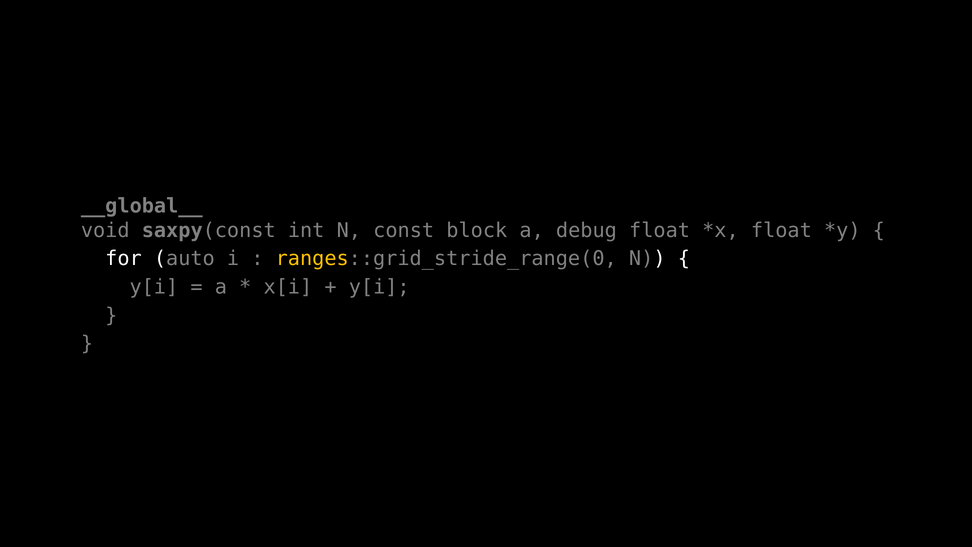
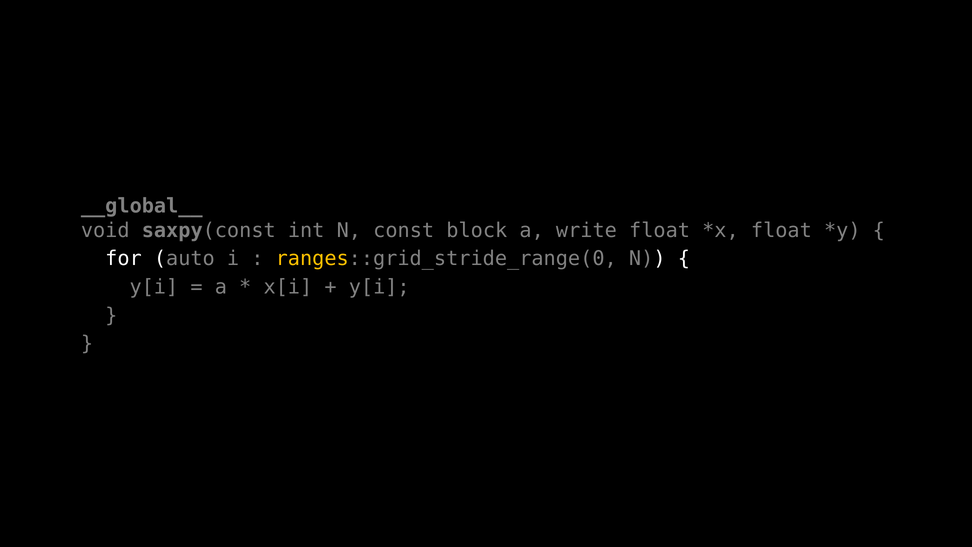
debug: debug -> write
